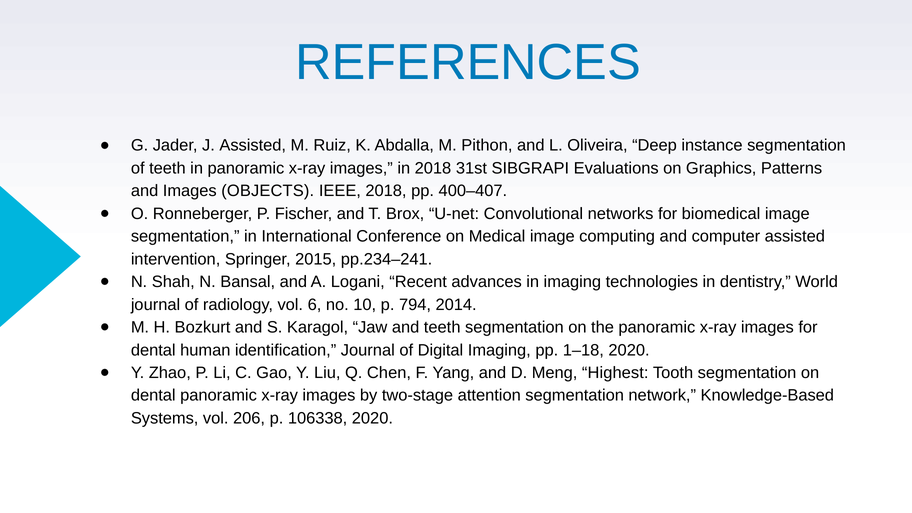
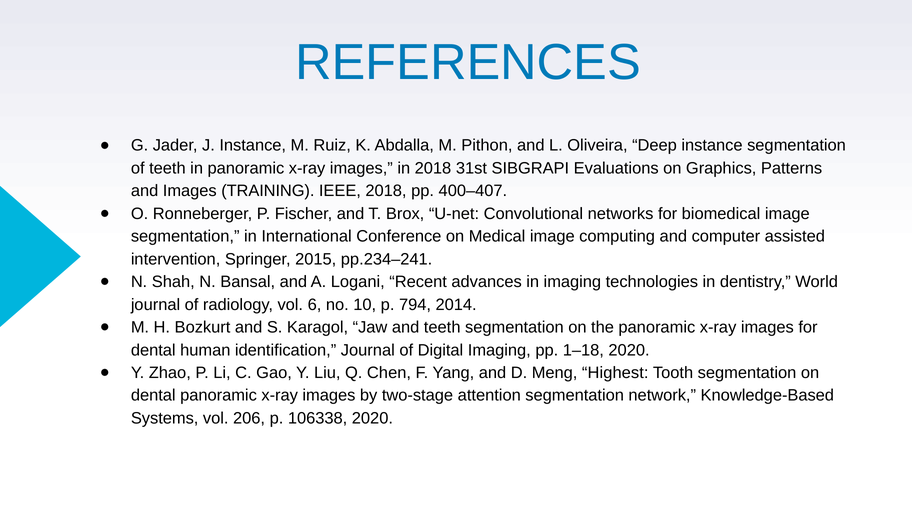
J Assisted: Assisted -> Instance
OBJECTS: OBJECTS -> TRAINING
